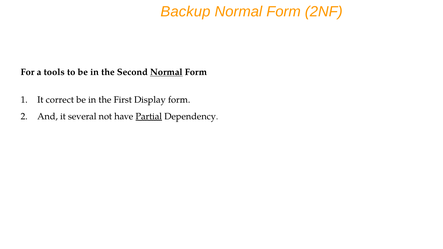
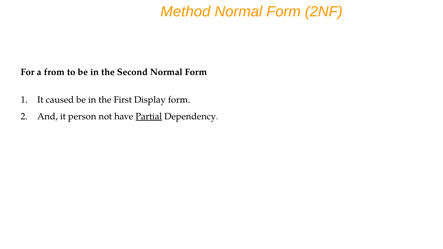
Backup: Backup -> Method
tools: tools -> from
Normal at (166, 72) underline: present -> none
correct: correct -> caused
several: several -> person
